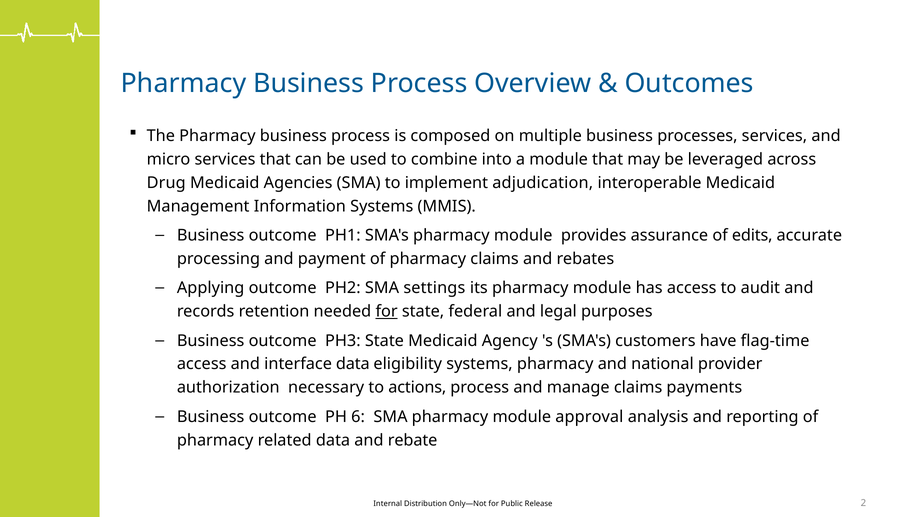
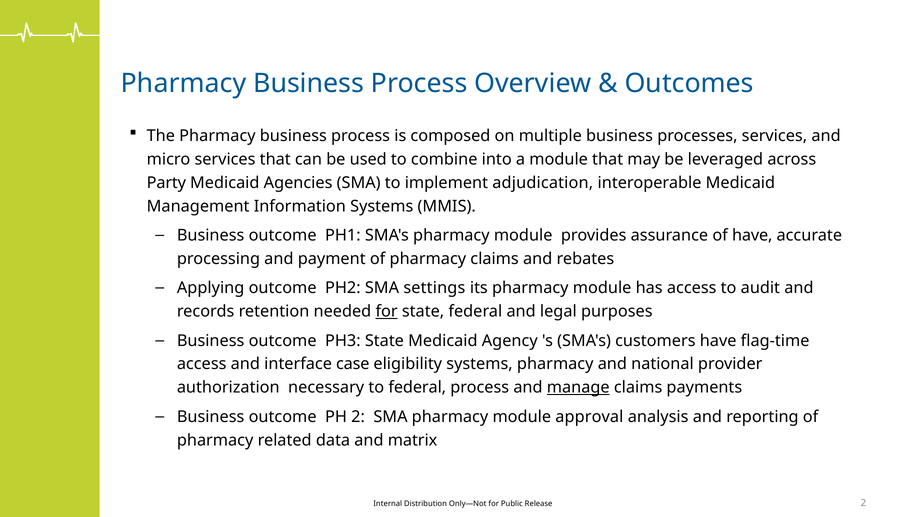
Drug: Drug -> Party
of edits: edits -> have
interface data: data -> case
to actions: actions -> federal
manage underline: none -> present
PH 6: 6 -> 2
rebate: rebate -> matrix
